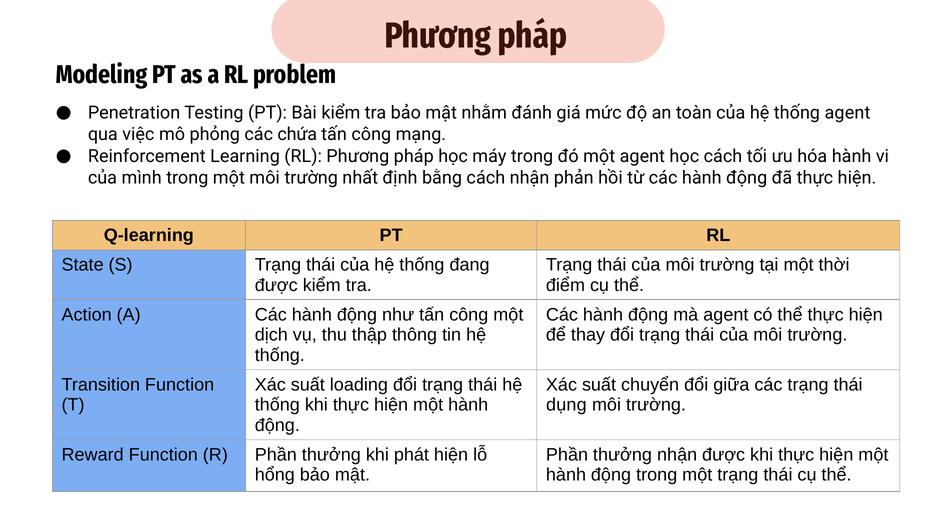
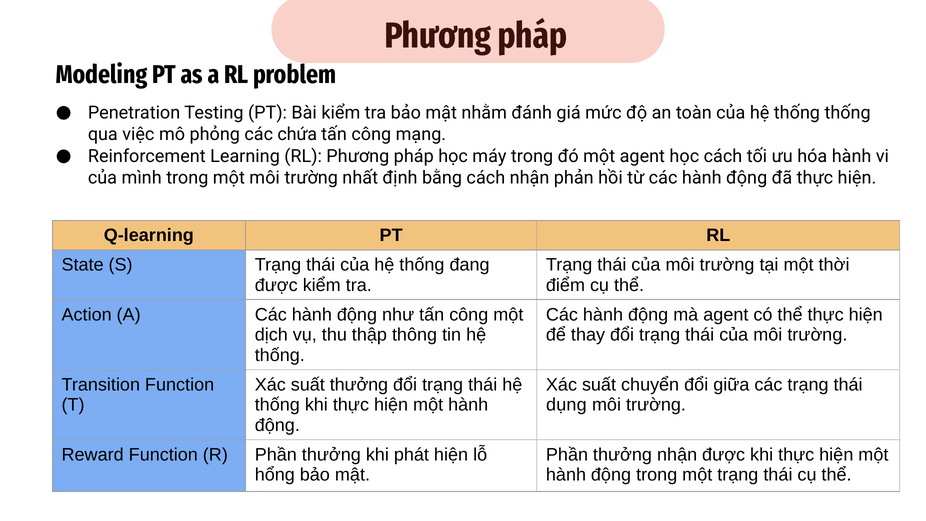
thống agent: agent -> thống
suất loading: loading -> thưởng
